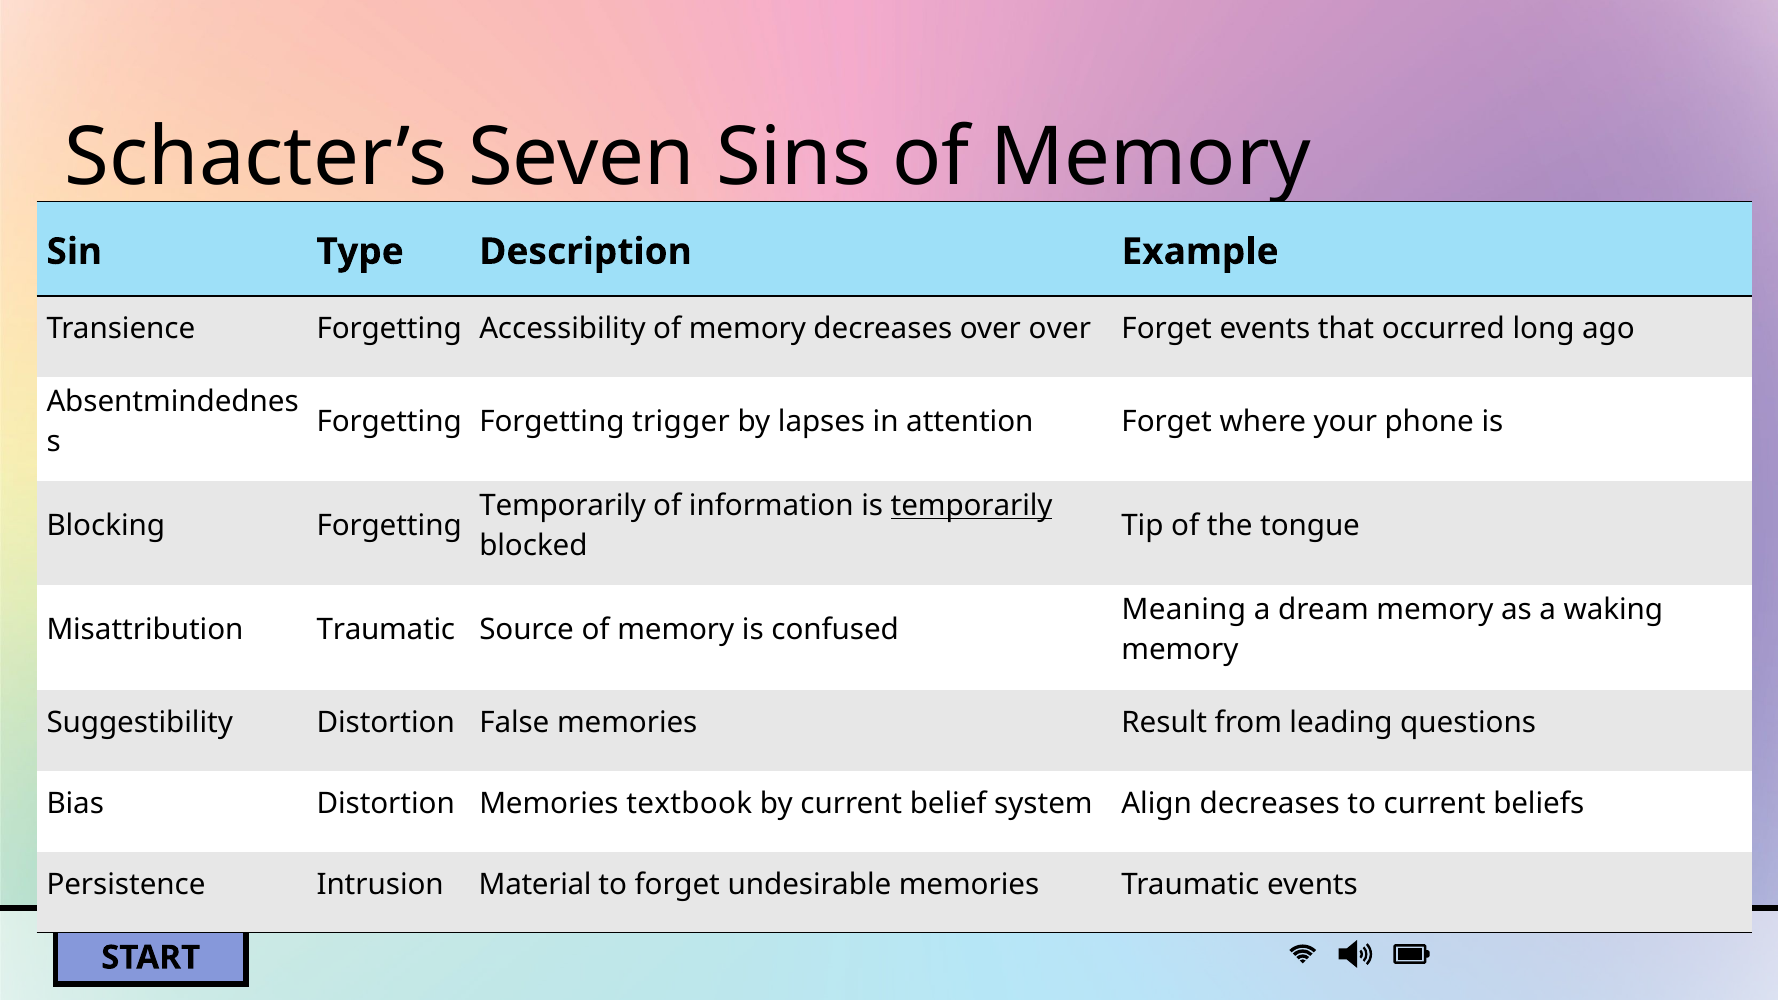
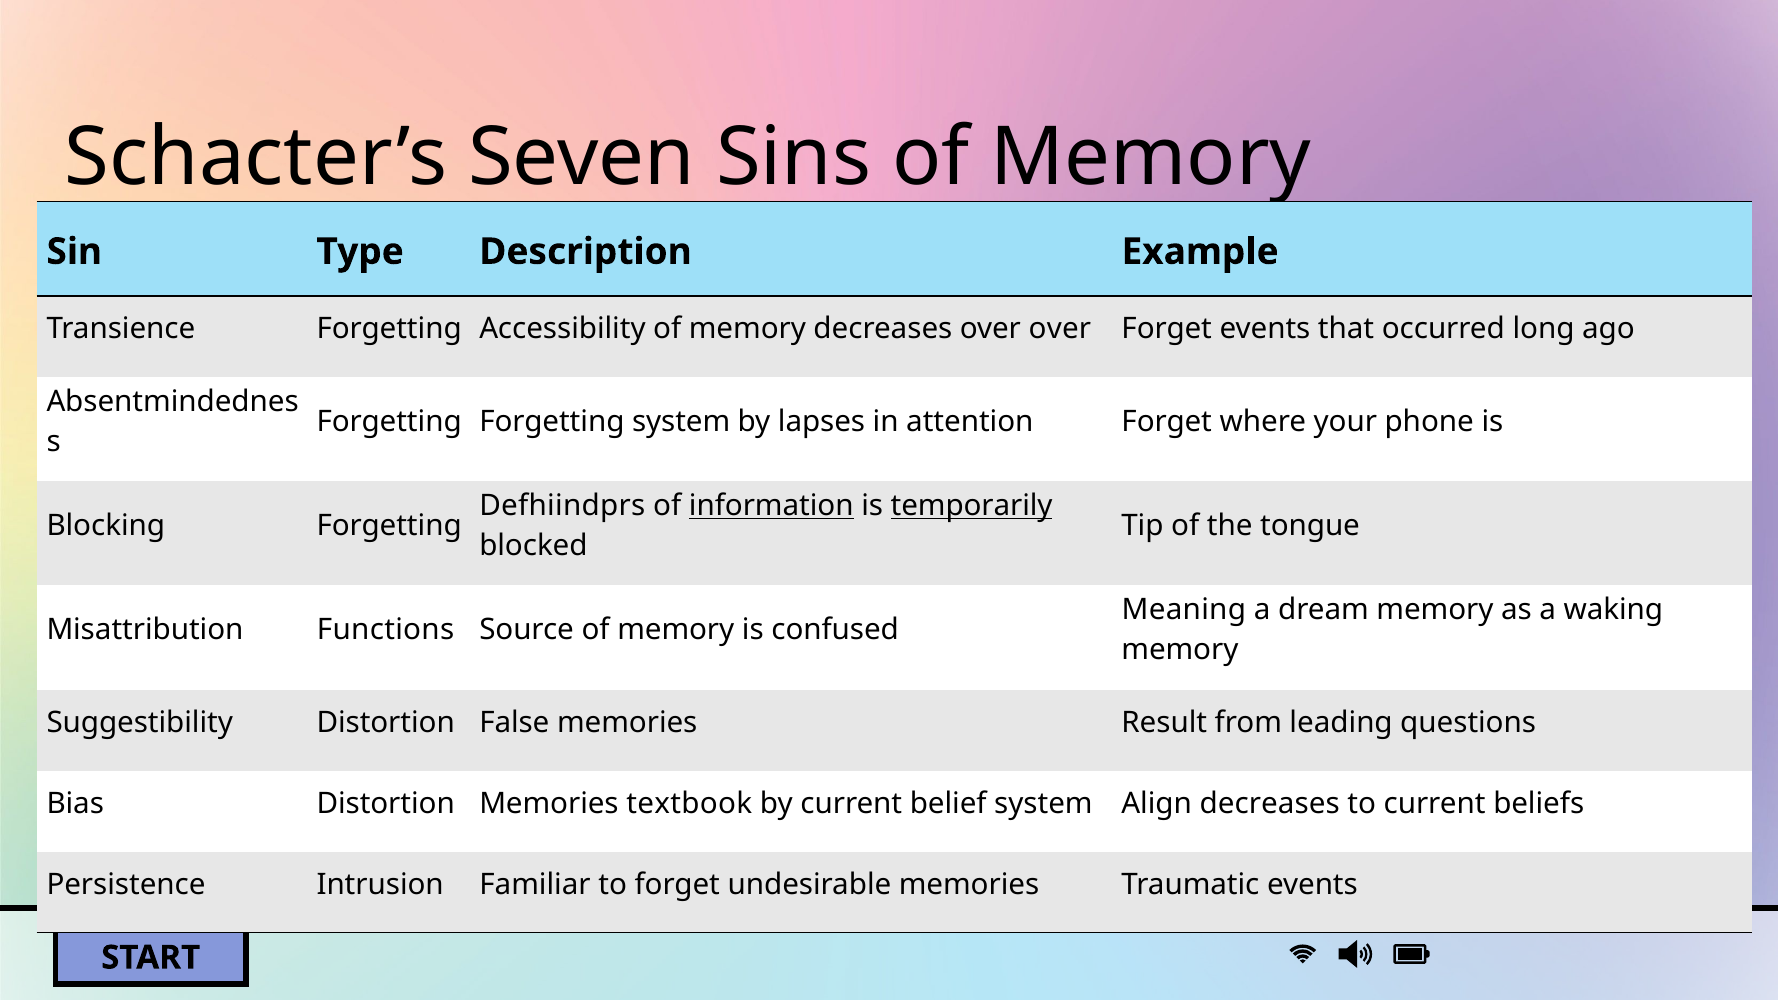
Forgetting trigger: trigger -> system
Temporarily at (563, 506): Temporarily -> Defhiindprs
information underline: none -> present
Misattribution Traumatic: Traumatic -> Functions
Material: Material -> Familiar
